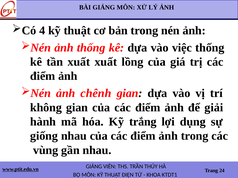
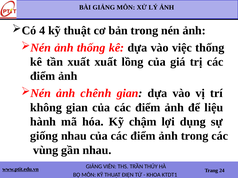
giải: giải -> liệu
trắng: trắng -> chậm
